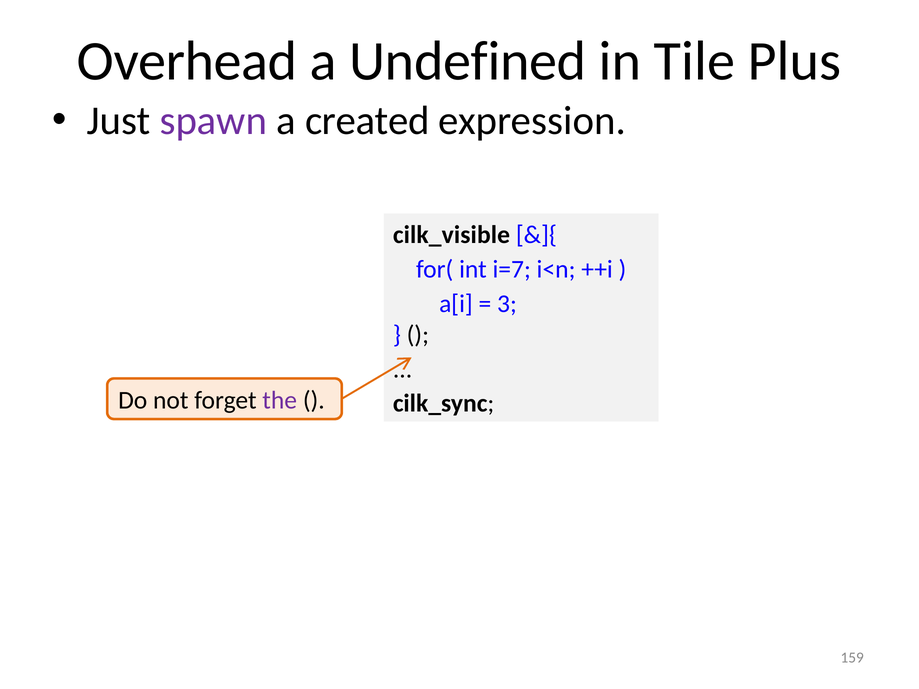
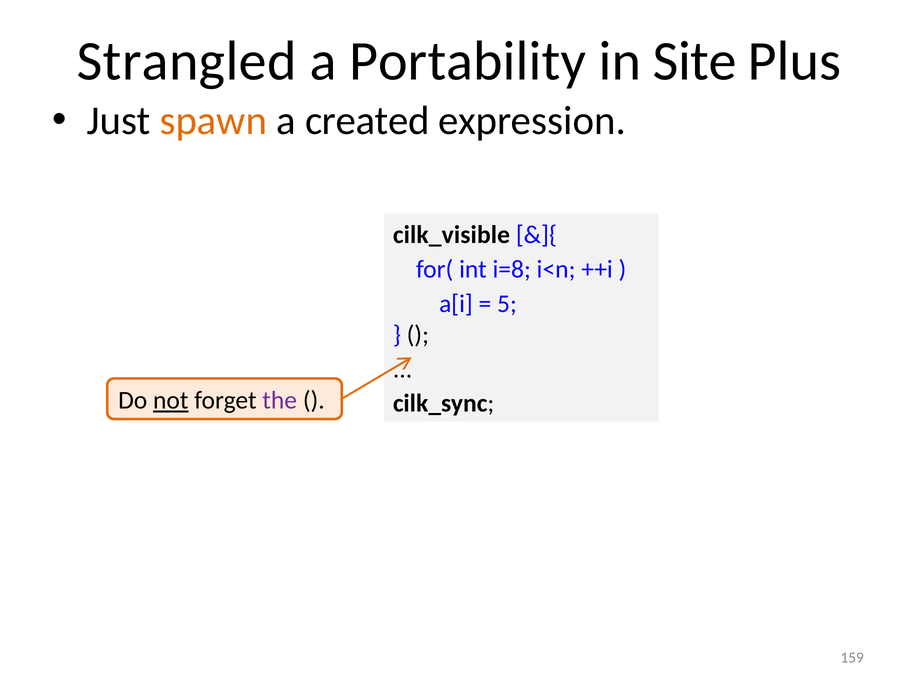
Overhead: Overhead -> Strangled
Undefined: Undefined -> Portability
Tile: Tile -> Site
spawn colour: purple -> orange
i=7: i=7 -> i=8
3: 3 -> 5
not underline: none -> present
